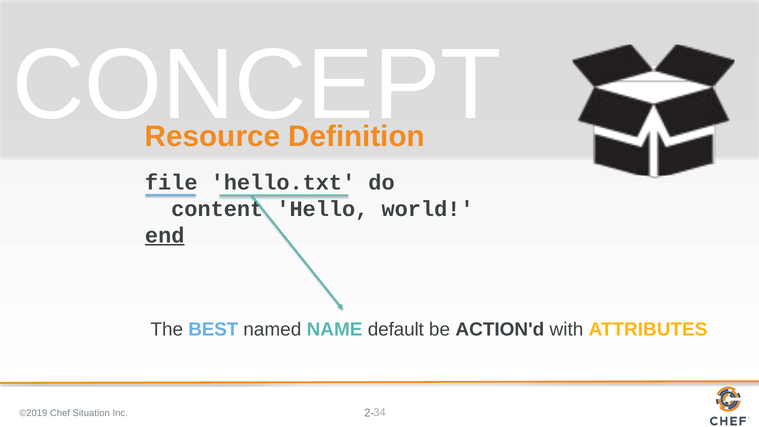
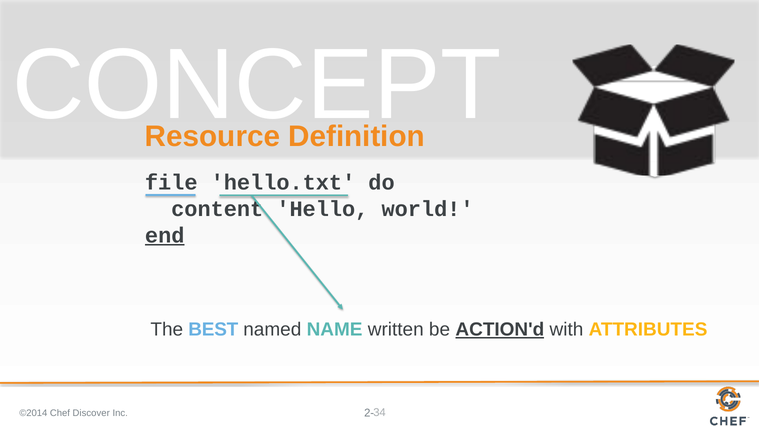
default: default -> written
ACTION'd underline: none -> present
©2019: ©2019 -> ©2014
Situation: Situation -> Discover
